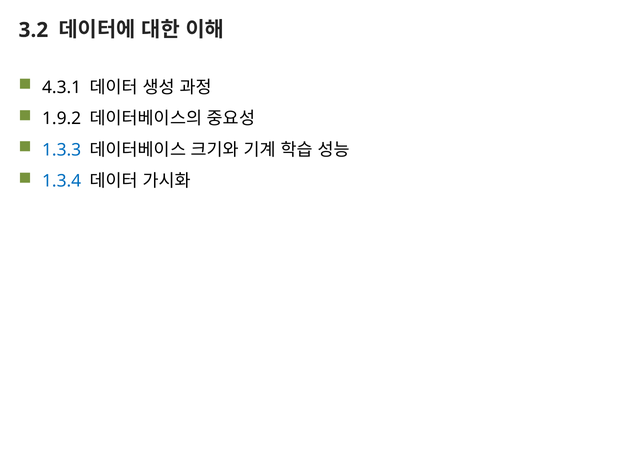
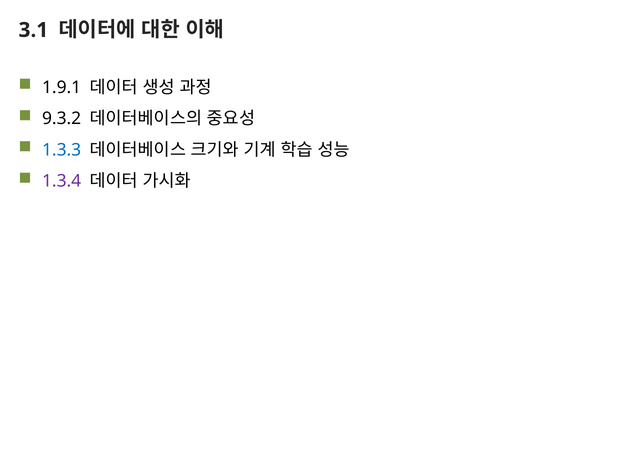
3.2: 3.2 -> 3.1
4.3.1: 4.3.1 -> 1.9.1
1.9.2: 1.9.2 -> 9.3.2
1.3.4 colour: blue -> purple
